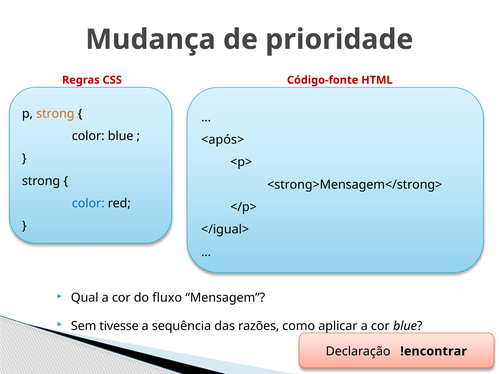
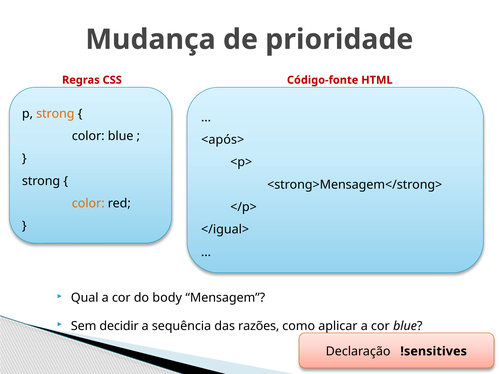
color at (88, 204) colour: blue -> orange
fluxo: fluxo -> body
tivesse: tivesse -> decidir
!encontrar: !encontrar -> !sensitives
